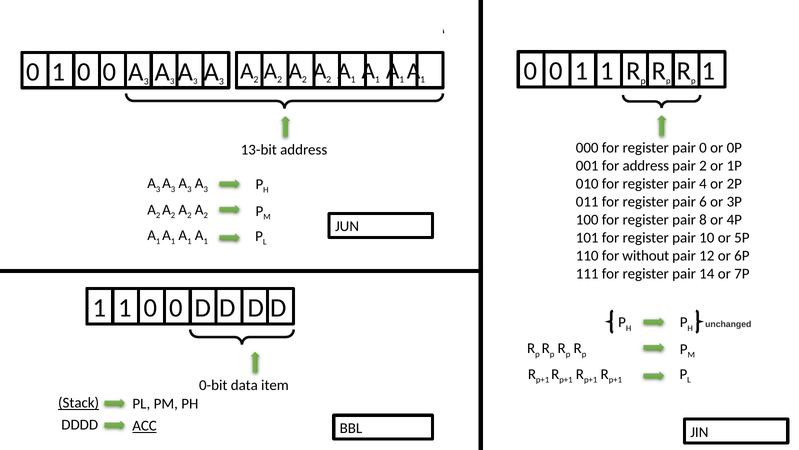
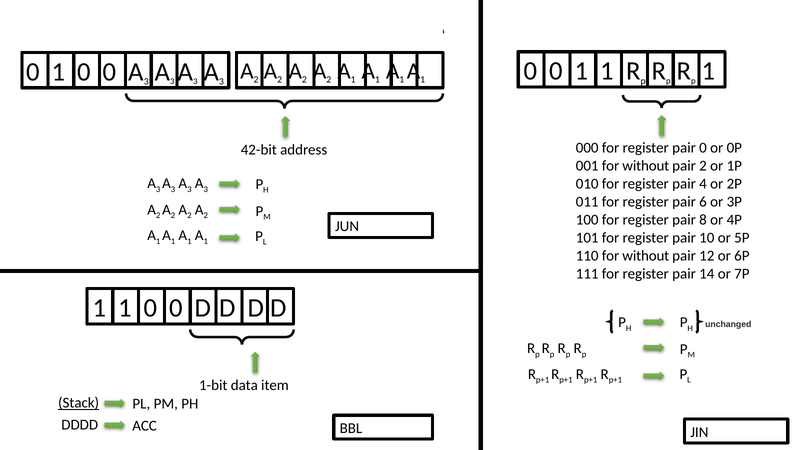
13-bit: 13-bit -> 42-bit
001 for address: address -> without
0-bit: 0-bit -> 1-bit
ACC underline: present -> none
